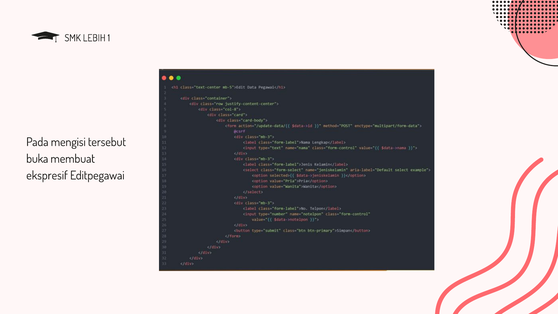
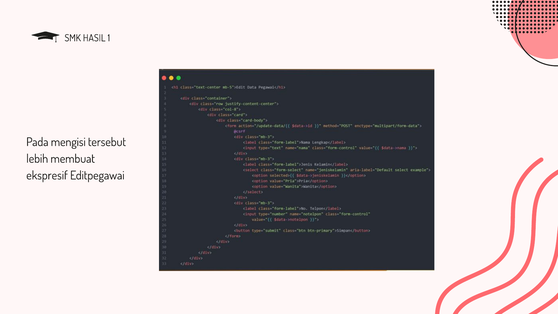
LEBIH: LEBIH -> HASIL
buka: buka -> lebih
